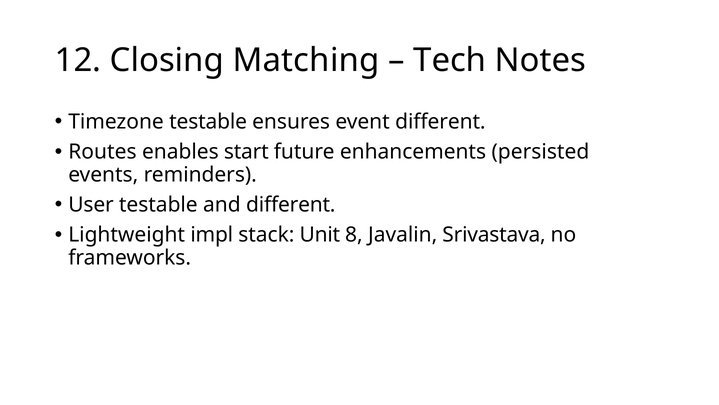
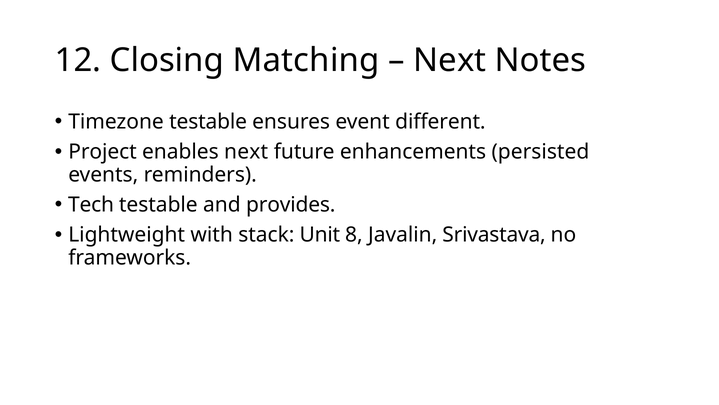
Tech at (450, 60): Tech -> Next
Routes: Routes -> Project
enables start: start -> next
User: User -> Tech
and different: different -> provides
impl: impl -> with
